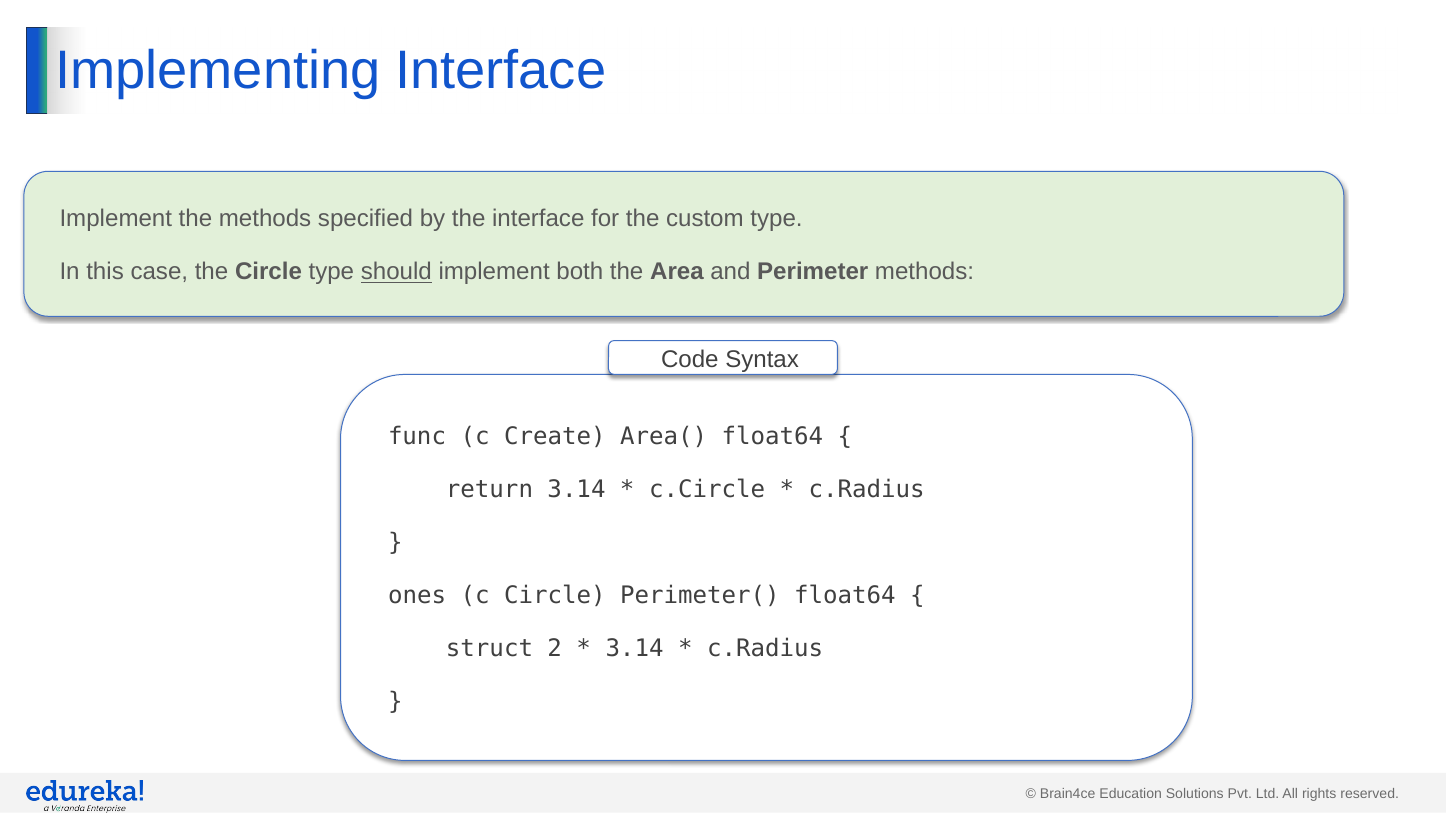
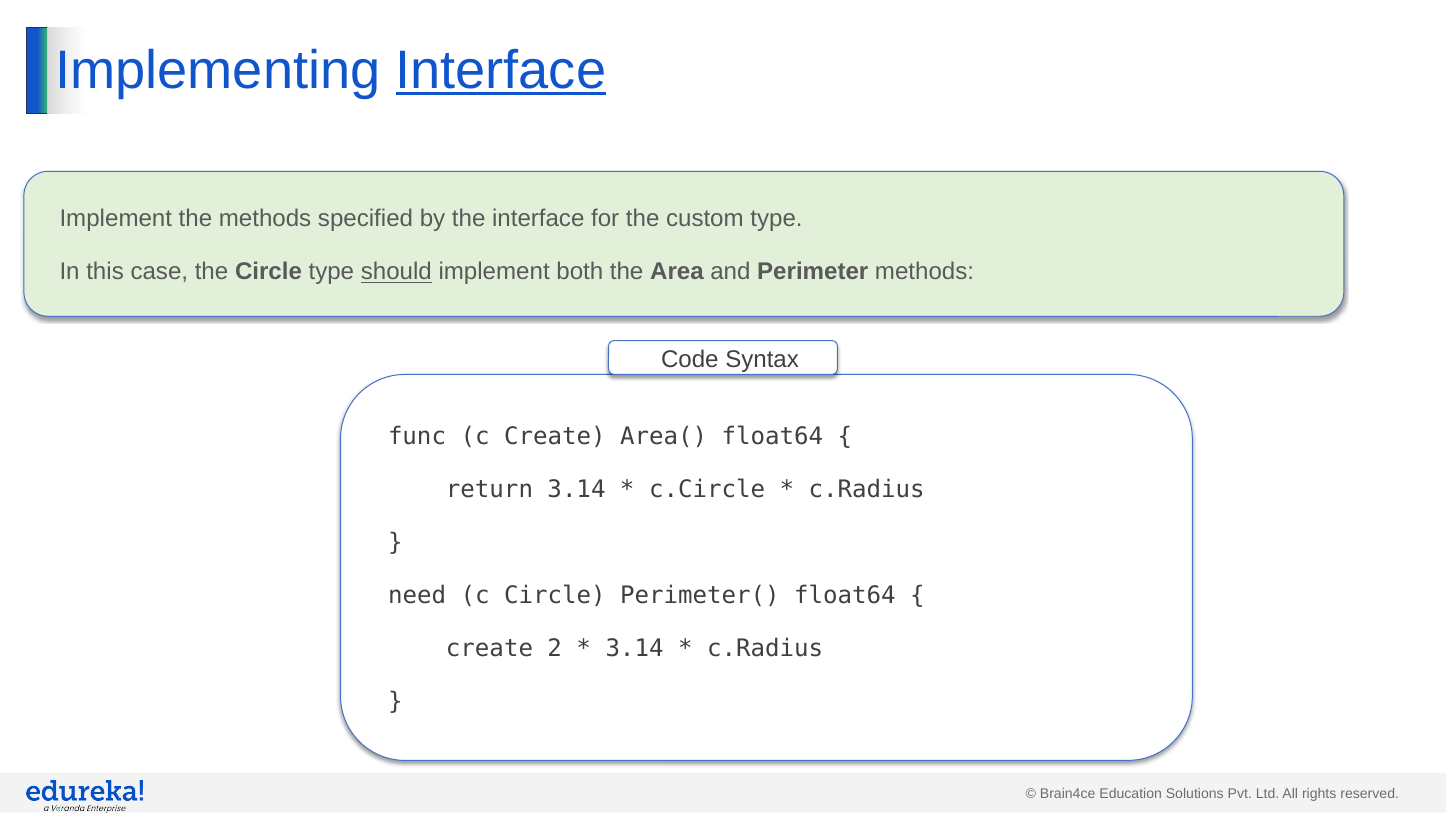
Interface at (501, 70) underline: none -> present
ones: ones -> need
struct at (490, 649): struct -> create
